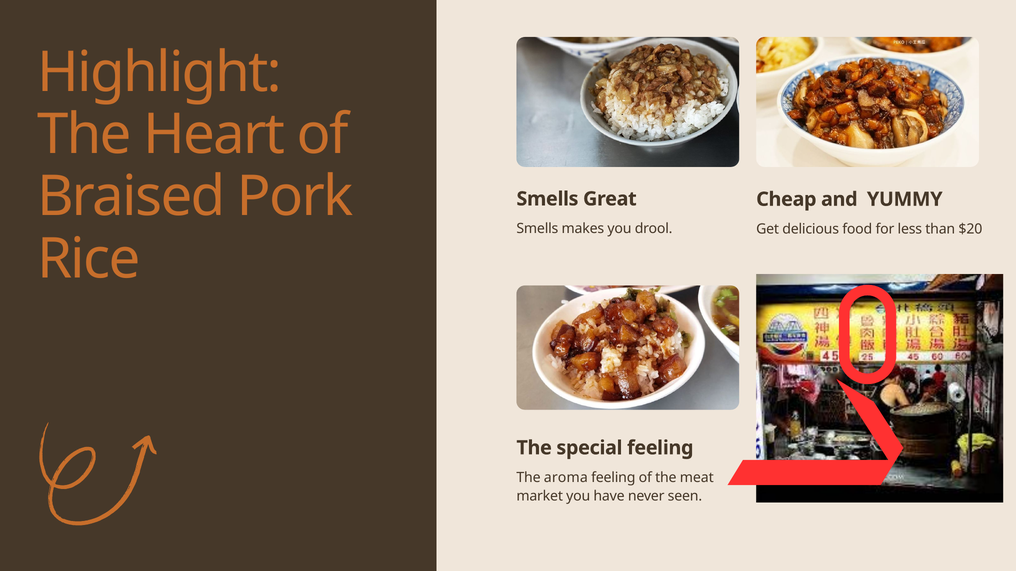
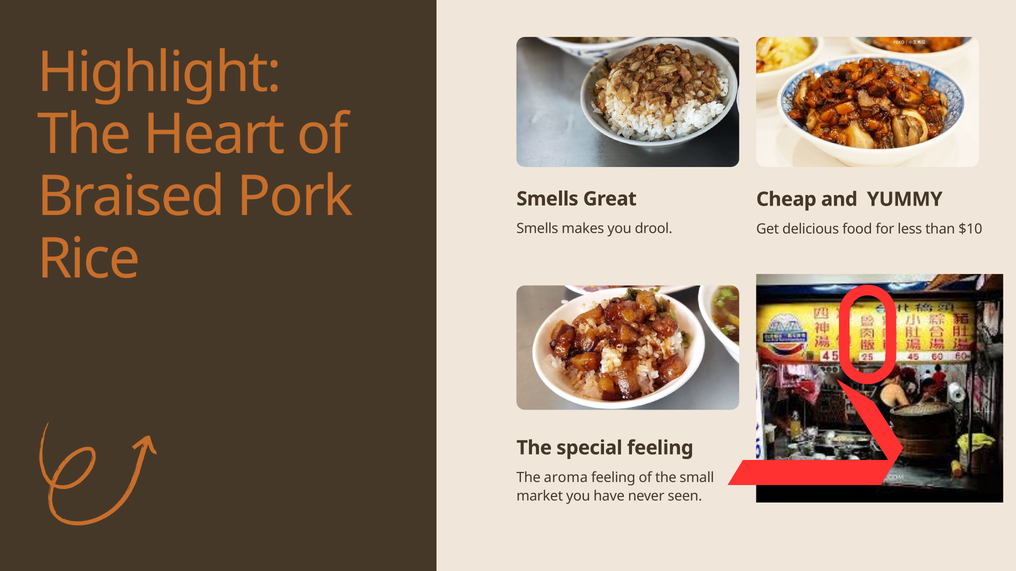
$20: $20 -> $10
meat: meat -> small
